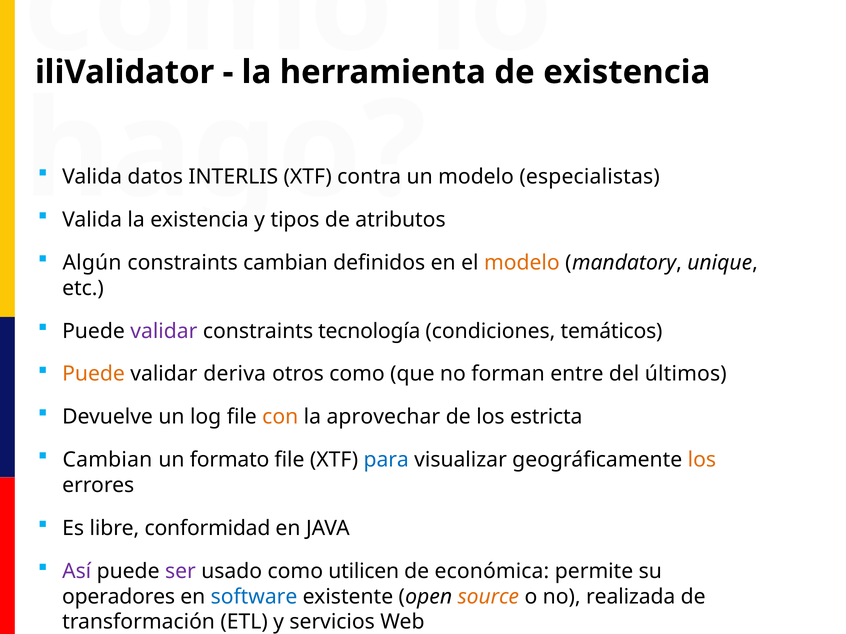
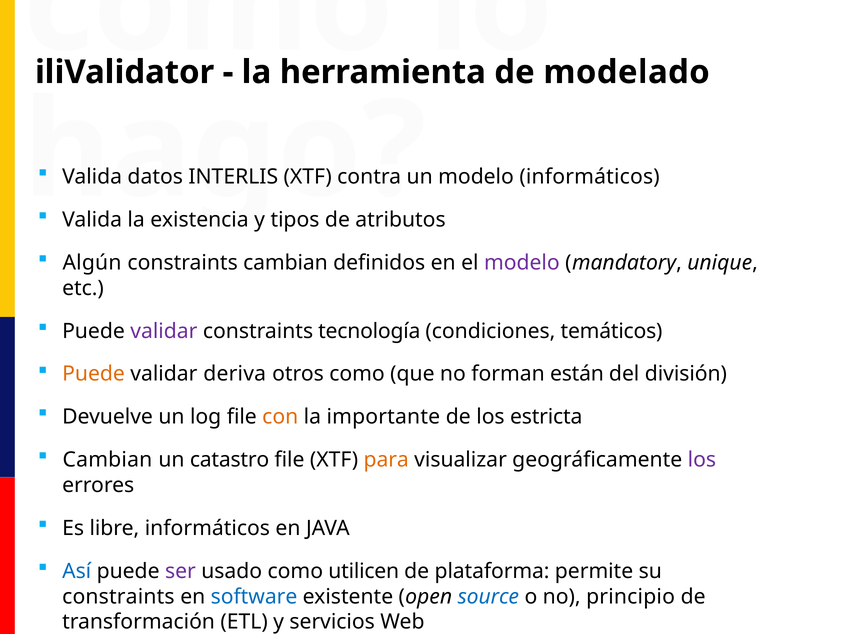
existencia at (627, 72): existencia -> modelado
modelo especialistas: especialistas -> informáticos
modelo at (522, 263) colour: orange -> purple
entre: entre -> están
últimos: últimos -> división
aprovechar: aprovechar -> importante
formato: formato -> catastro
para colour: blue -> orange
los at (702, 460) colour: orange -> purple
libre conformidad: conformidad -> informáticos
Así colour: purple -> blue
económica: económica -> plataforma
operadores at (119, 597): operadores -> constraints
source colour: orange -> blue
realizada: realizada -> principio
